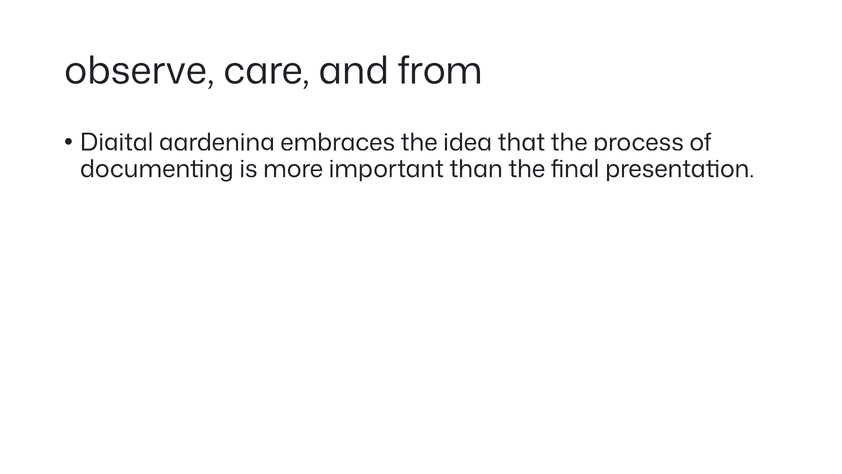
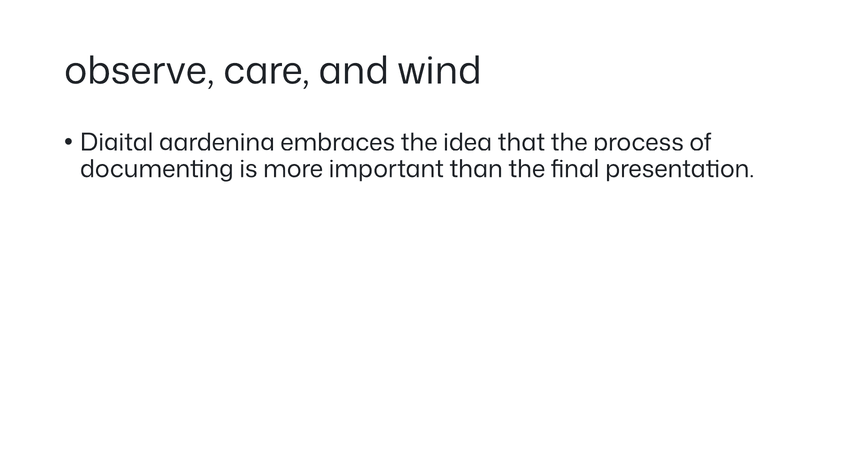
from: from -> wind
